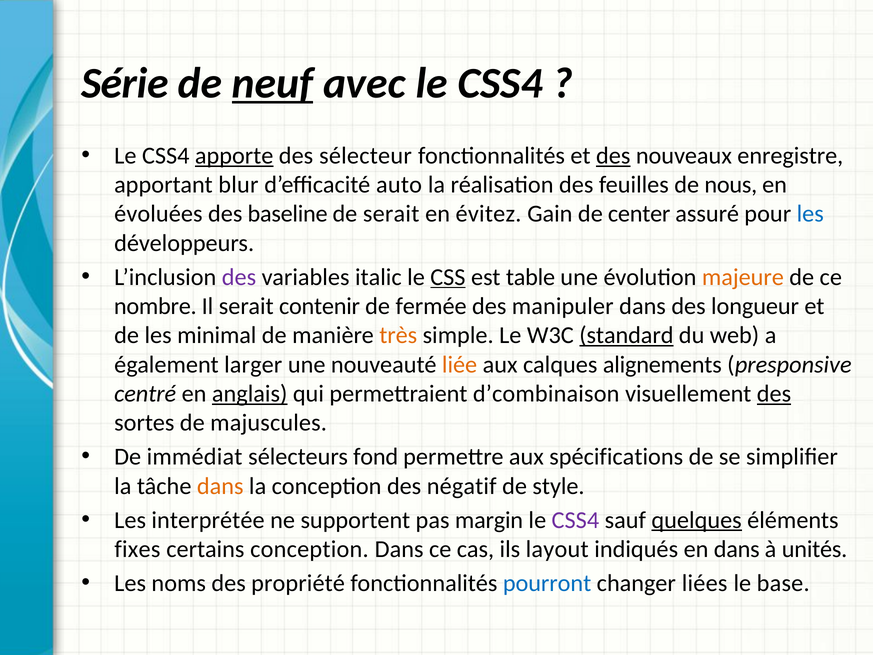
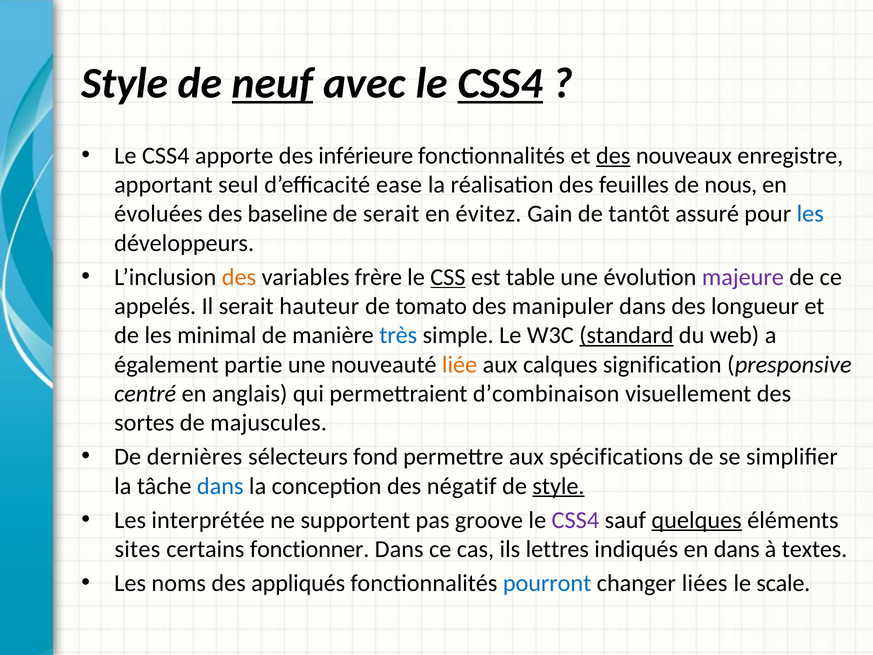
Série at (125, 83): Série -> Style
CSS4 at (500, 83) underline: none -> present
apporte underline: present -> none
sélecteur: sélecteur -> inférieure
blur: blur -> seul
auto: auto -> ease
center: center -> tantôt
des at (239, 277) colour: purple -> orange
italic: italic -> frère
majeure colour: orange -> purple
nombre: nombre -> appelés
contenir: contenir -> hauteur
fermée: fermée -> tomato
très colour: orange -> blue
larger: larger -> partie
alignements: alignements -> signification
anglais underline: present -> none
des at (774, 394) underline: present -> none
immédiat: immédiat -> dernières
dans at (220, 486) colour: orange -> blue
style at (559, 486) underline: none -> present
margin: margin -> groove
fixes: fixes -> sites
certains conception: conception -> fonctionner
layout: layout -> lettres
unités: unités -> textes
propriété: propriété -> appliqués
base: base -> scale
